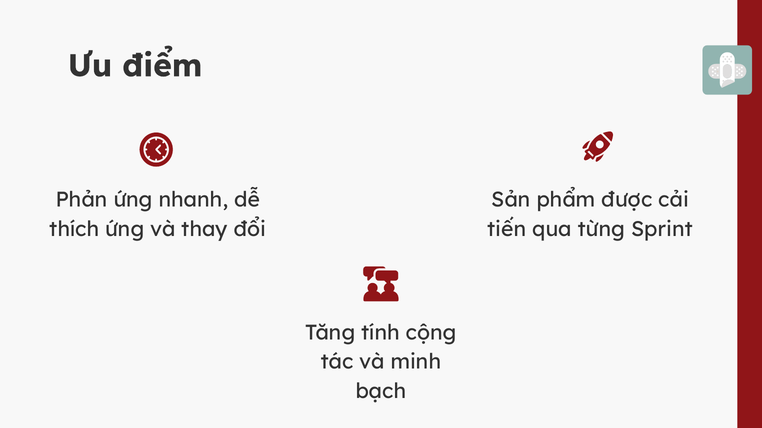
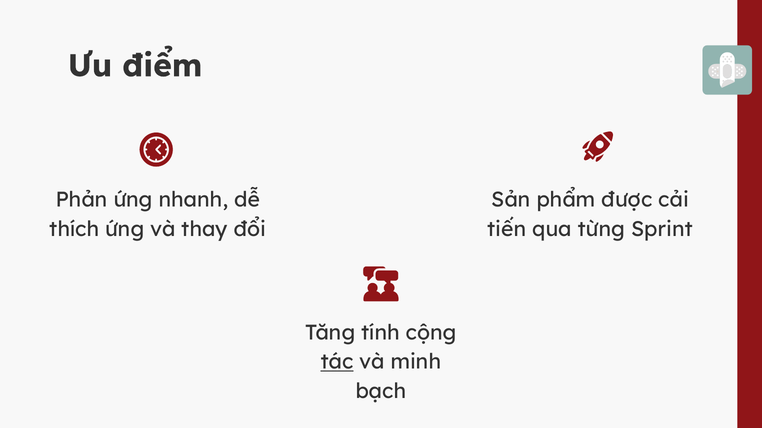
tác underline: none -> present
